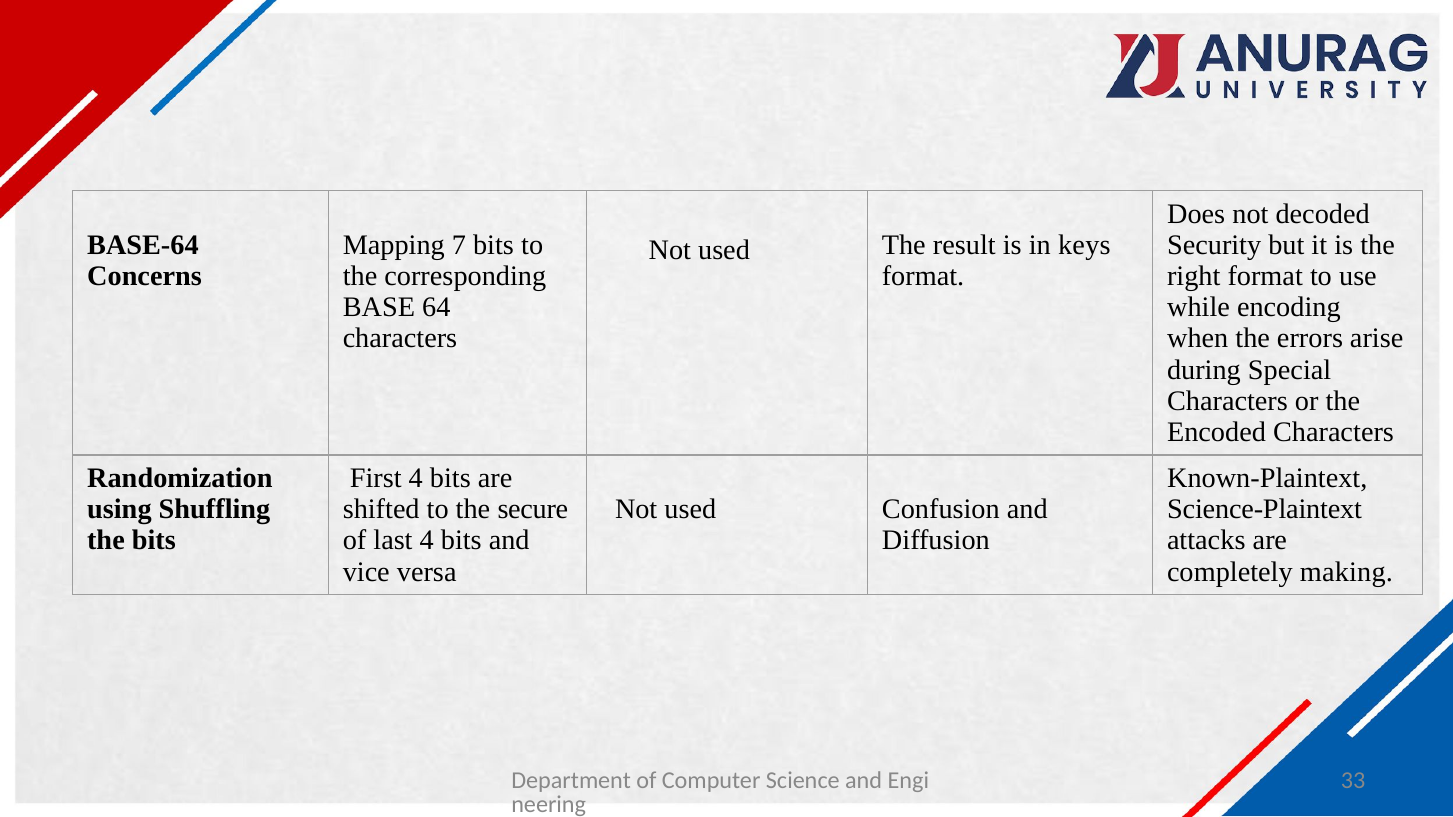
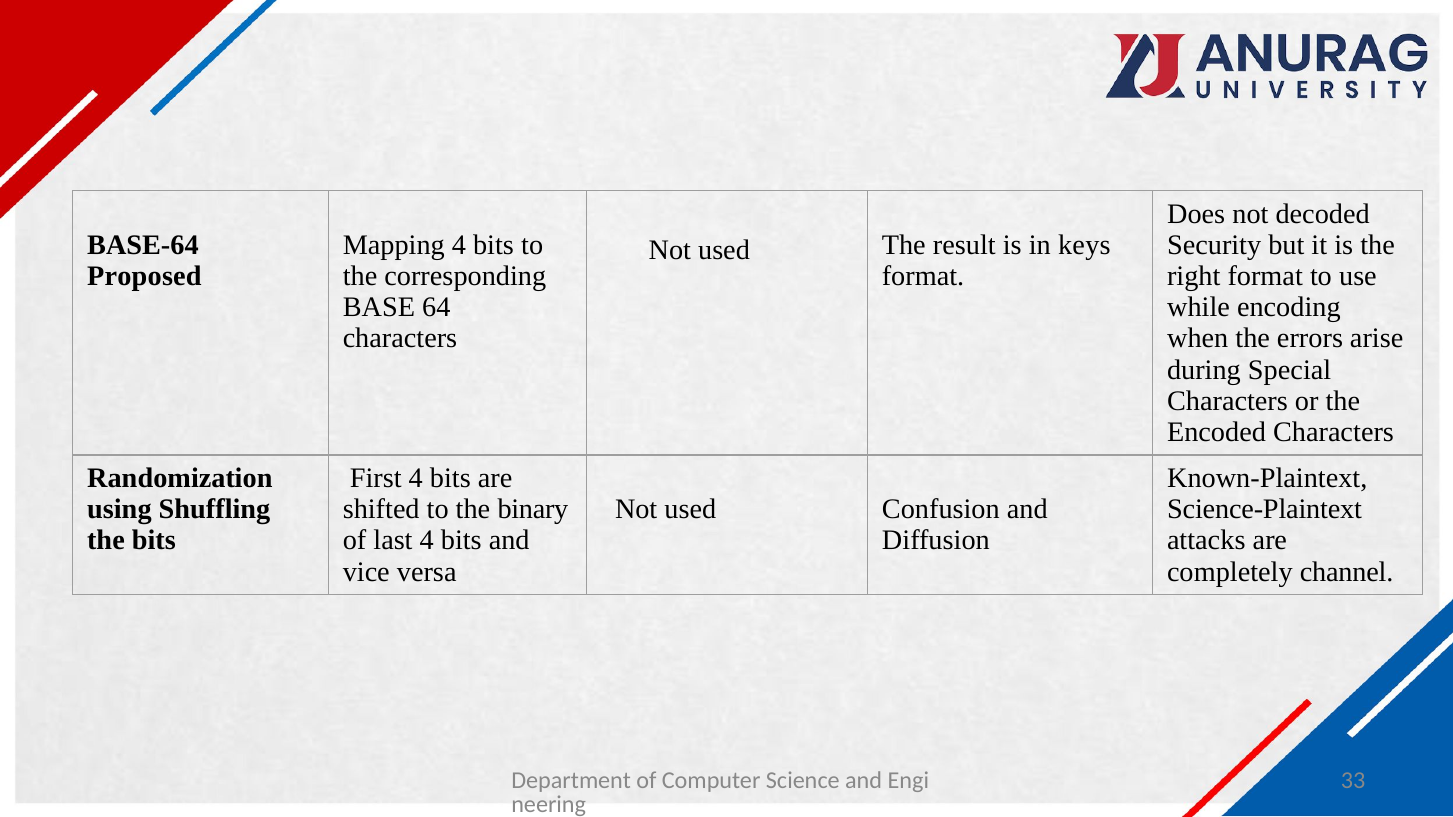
Mapping 7: 7 -> 4
Concerns: Concerns -> Proposed
secure: secure -> binary
making: making -> channel
